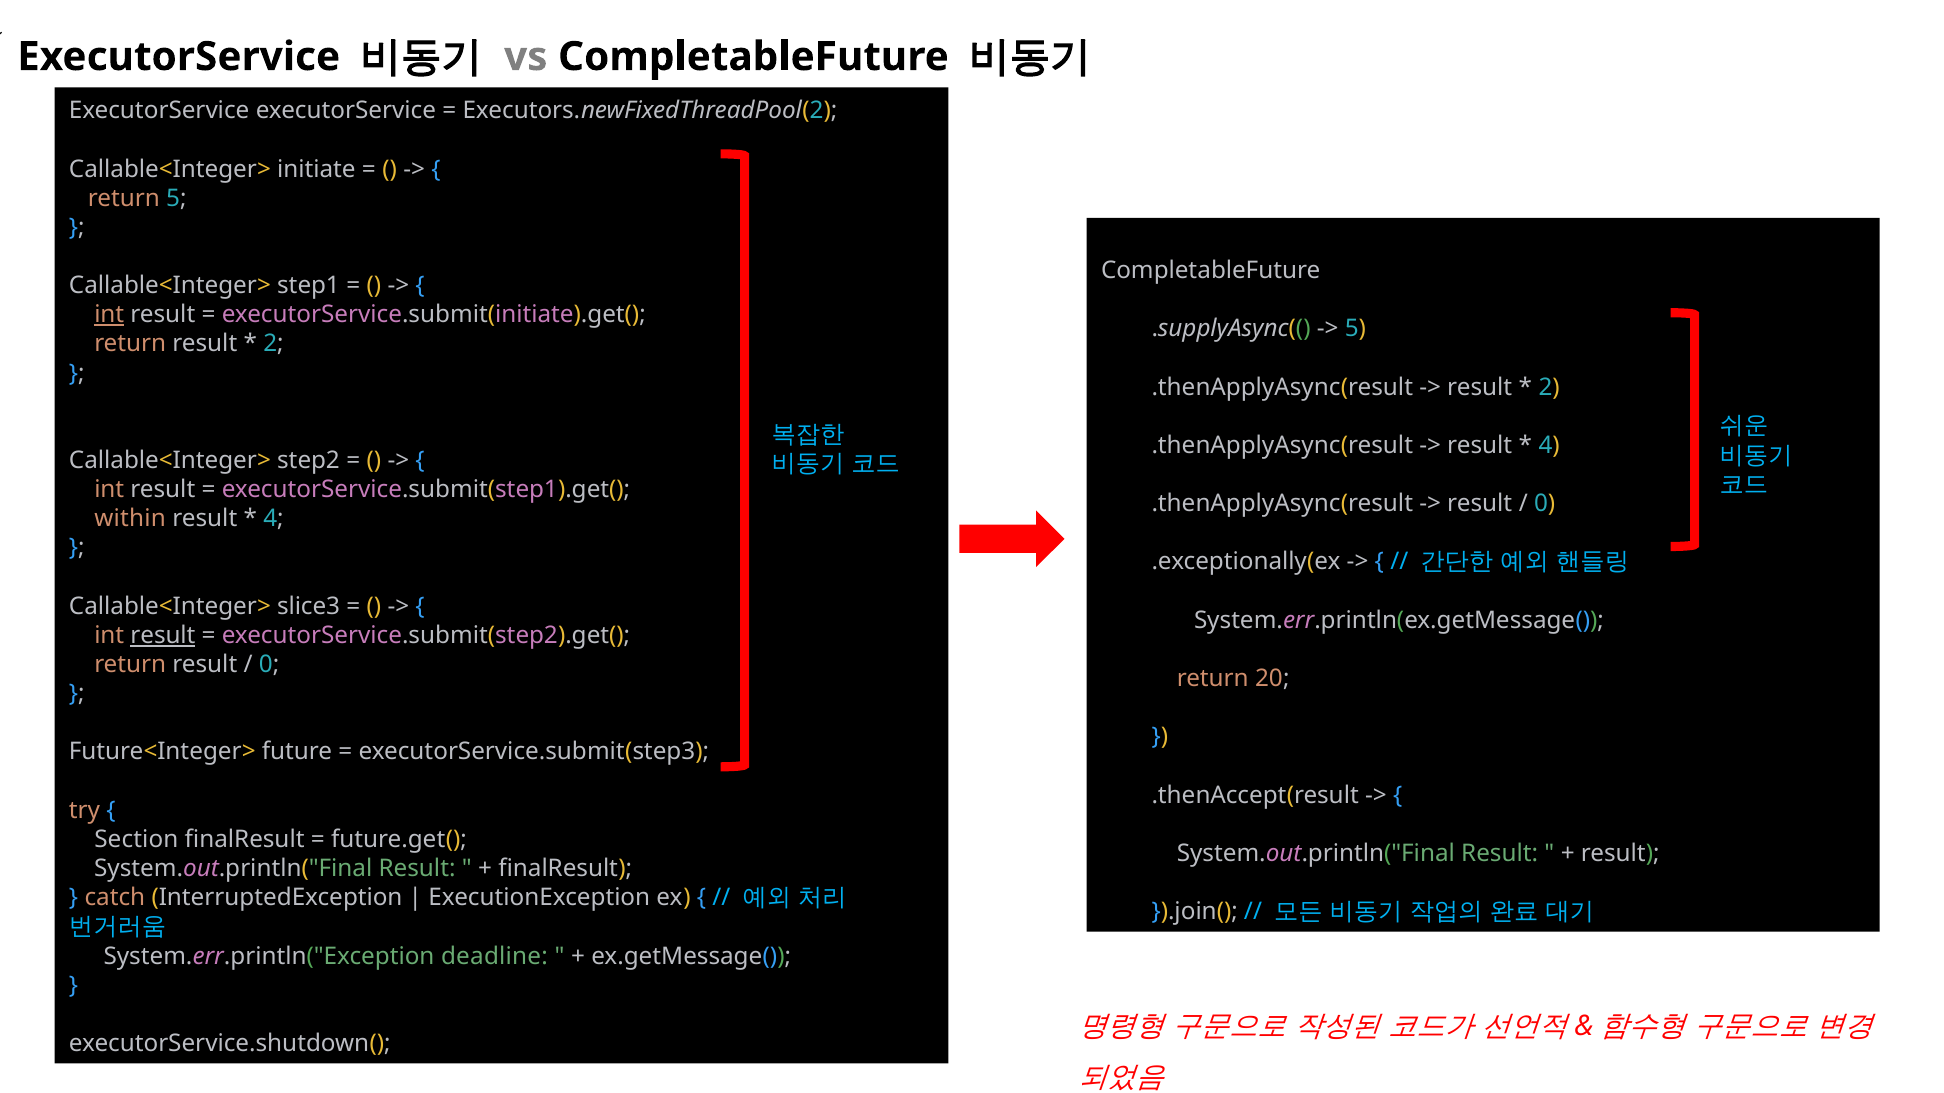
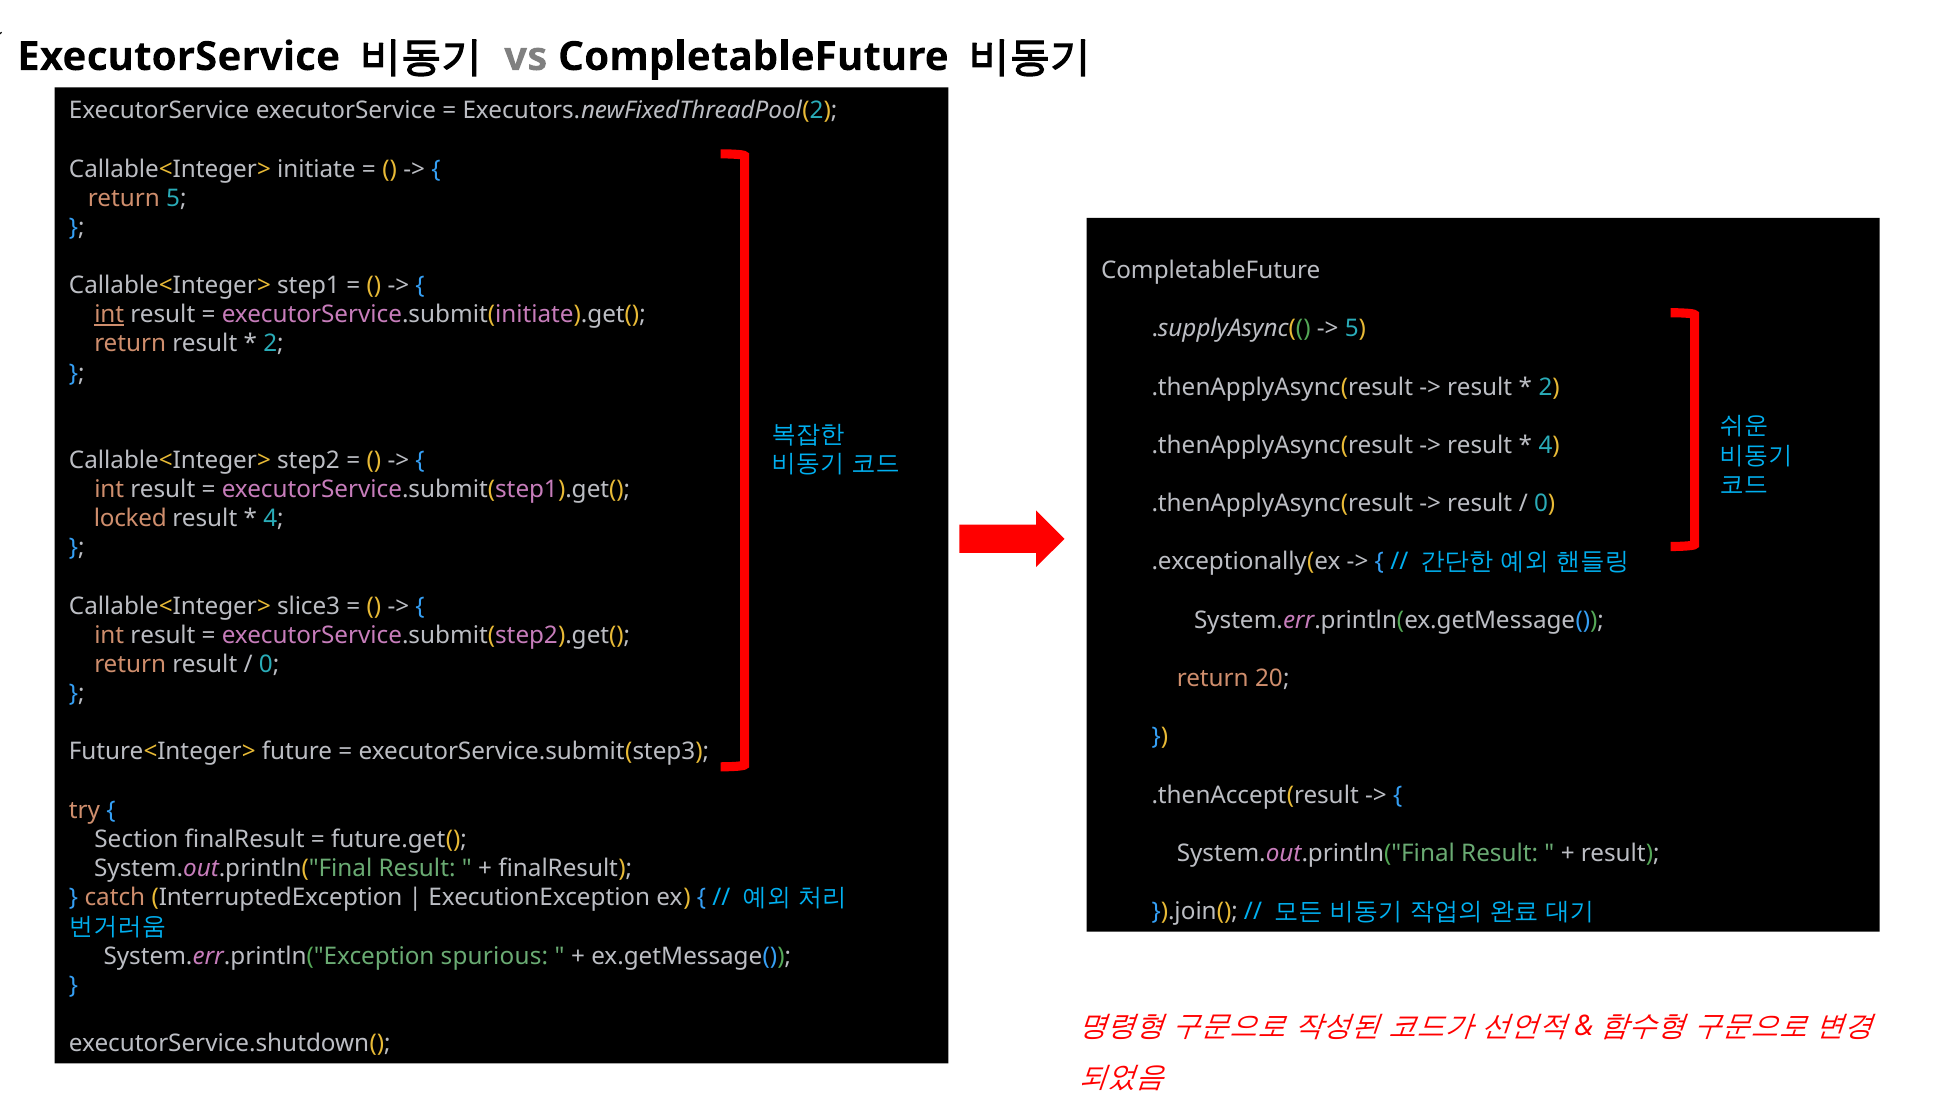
within: within -> locked
result at (163, 636) underline: present -> none
deadline: deadline -> spurious
